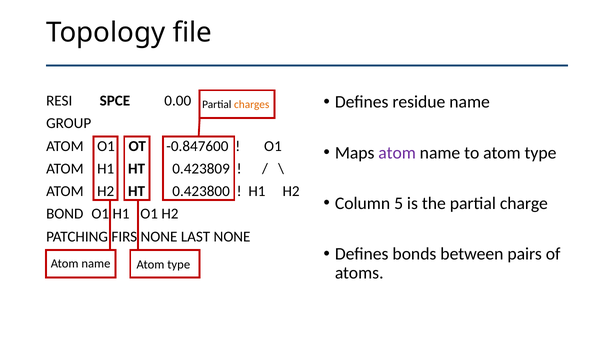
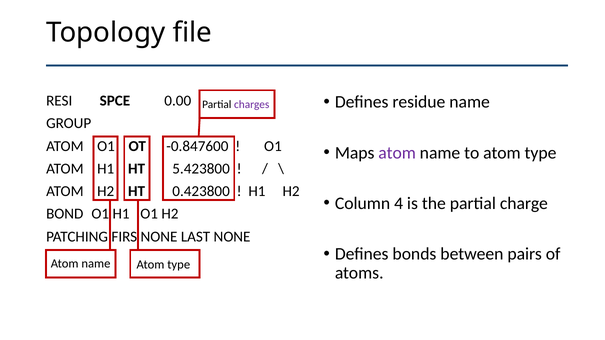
charges colour: orange -> purple
0.423809: 0.423809 -> 5.423800
5: 5 -> 4
